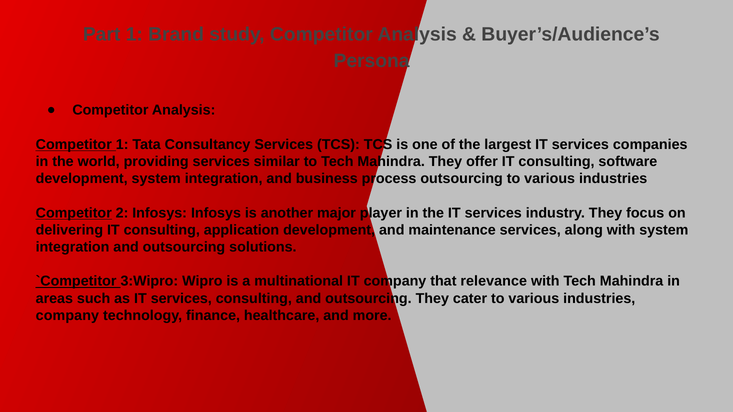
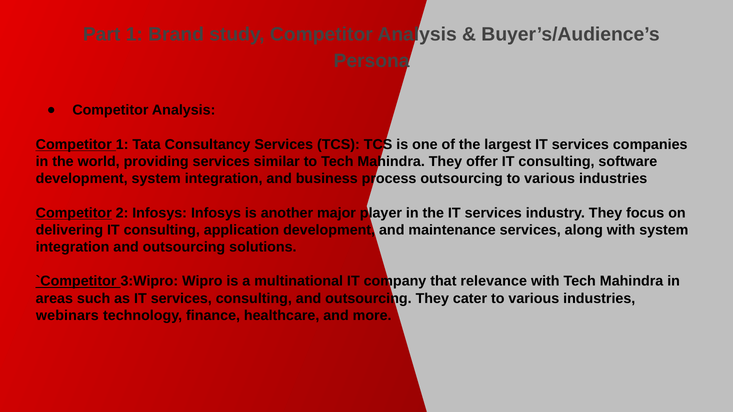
company at (67, 316): company -> webinars
